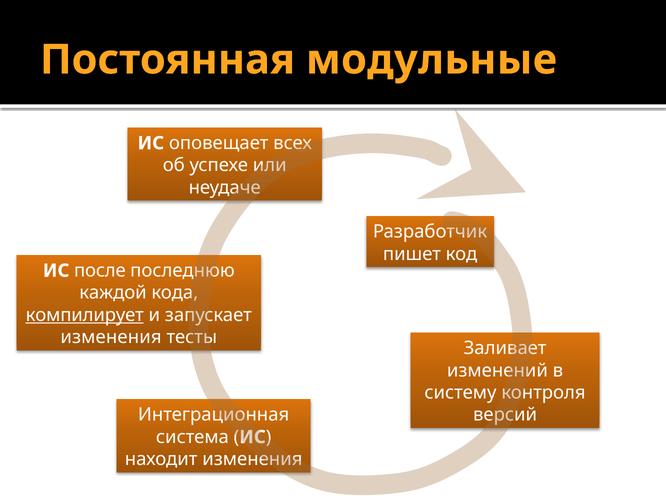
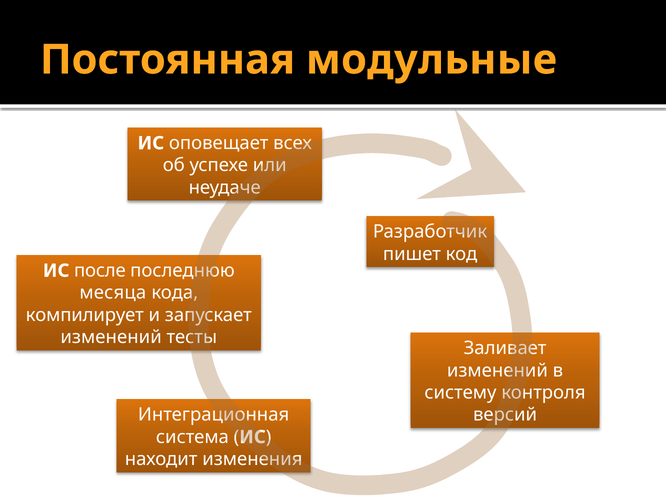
каждой: каждой -> месяца
компилирует underline: present -> none
изменения at (111, 338): изменения -> изменений
